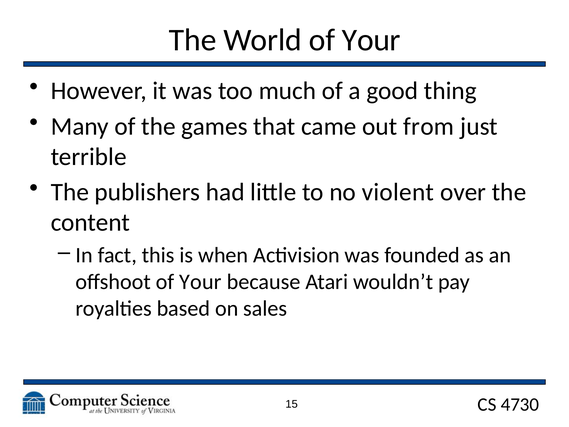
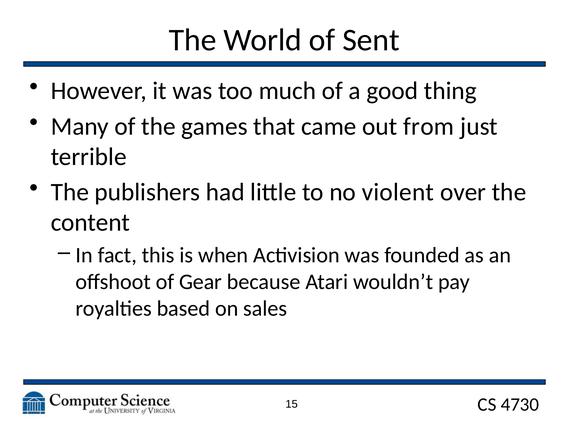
World of Your: Your -> Sent
offshoot of Your: Your -> Gear
